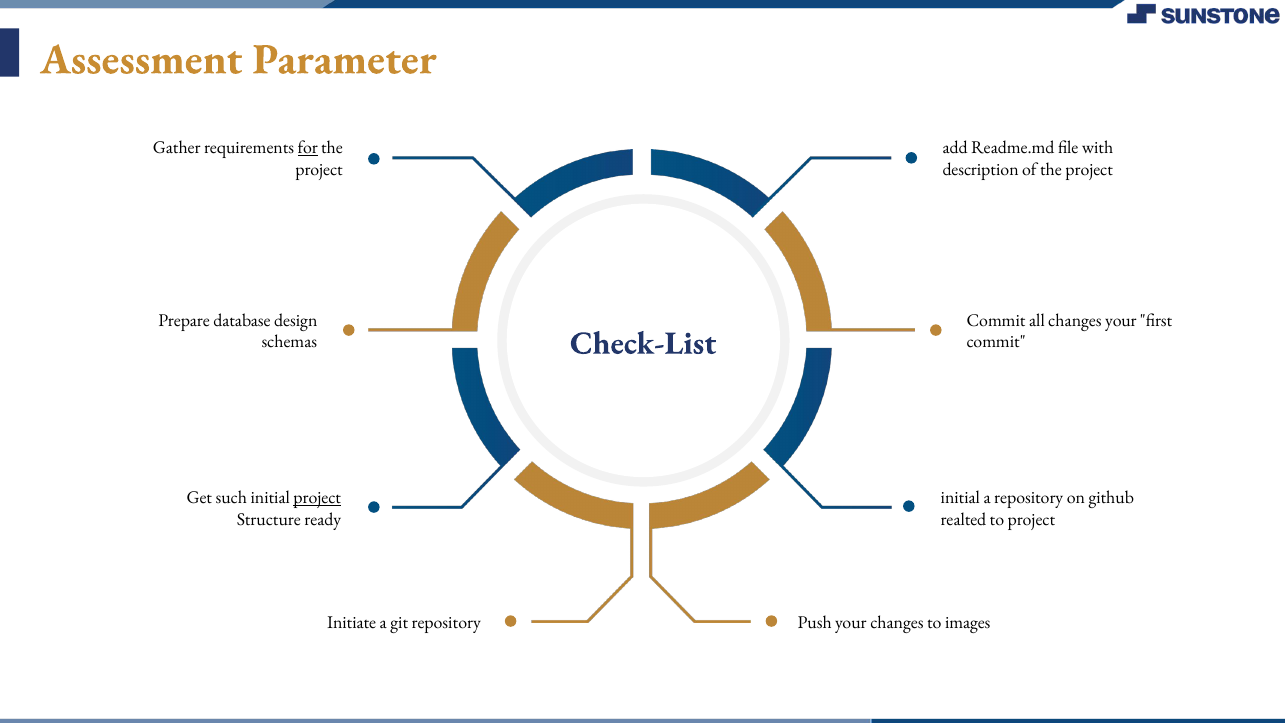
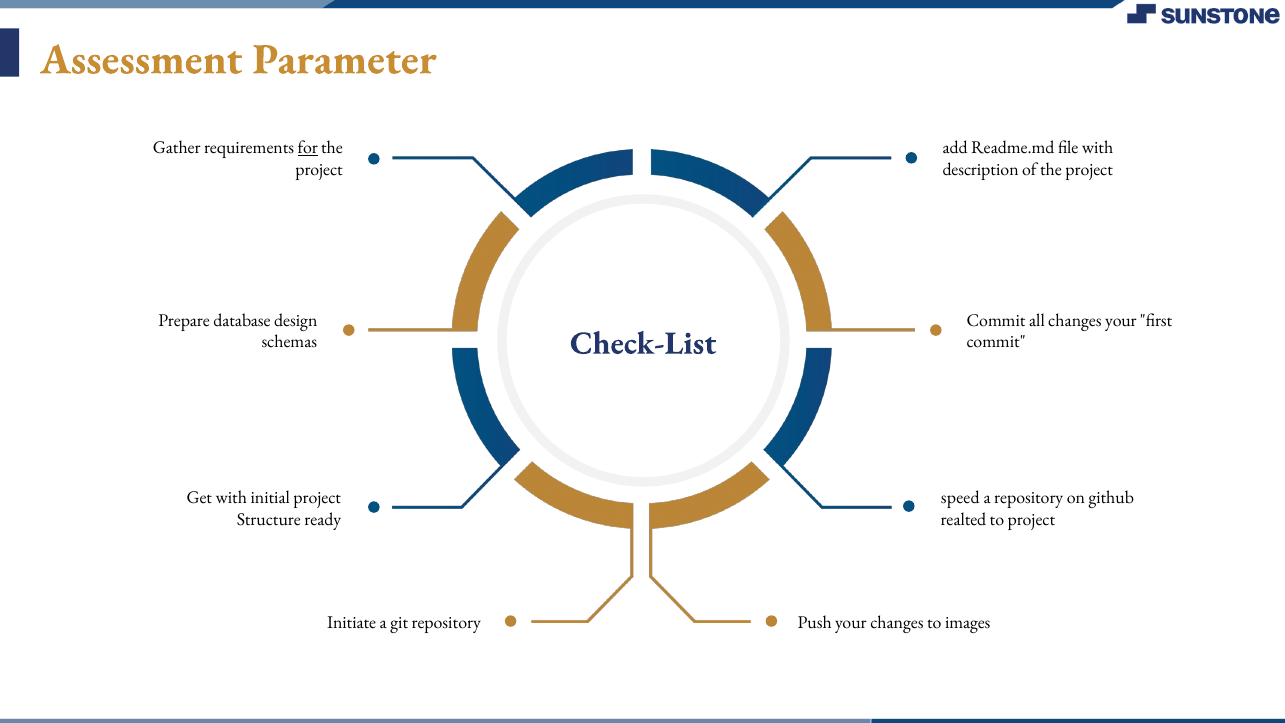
Get such: such -> with
project at (317, 498) underline: present -> none
initial at (960, 498): initial -> speed
